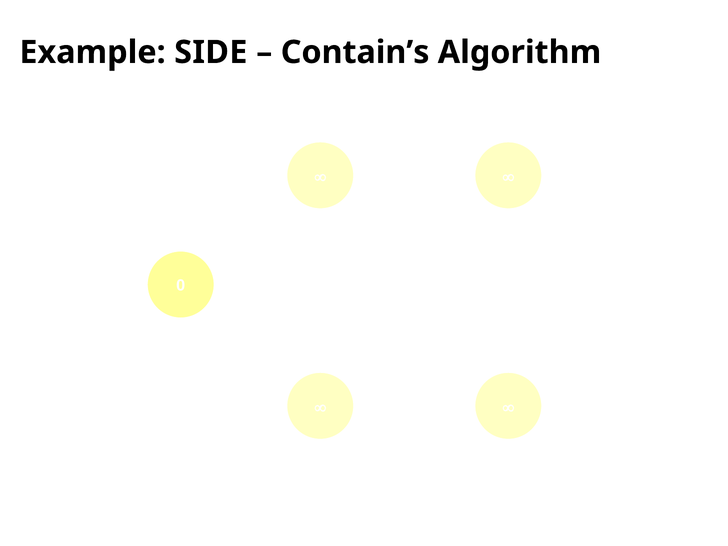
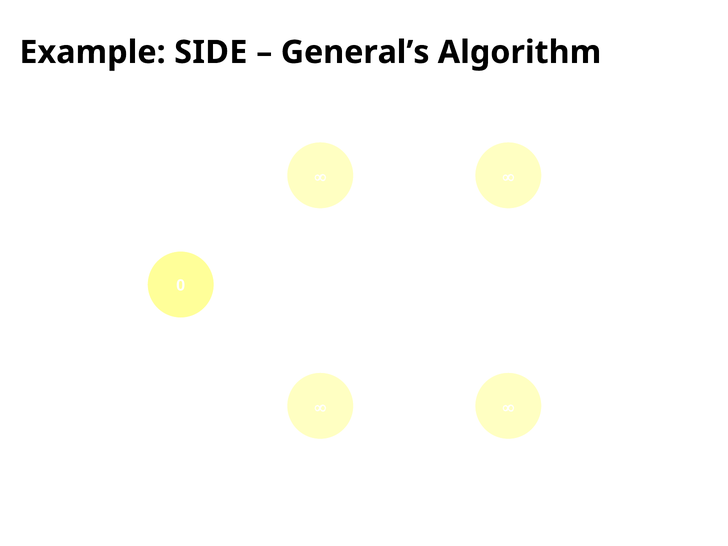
Contain’s: Contain’s -> General’s
